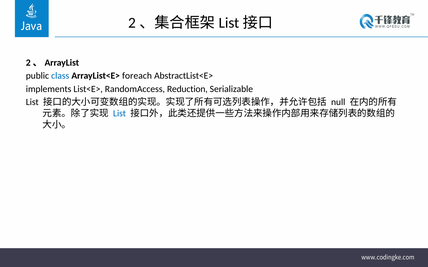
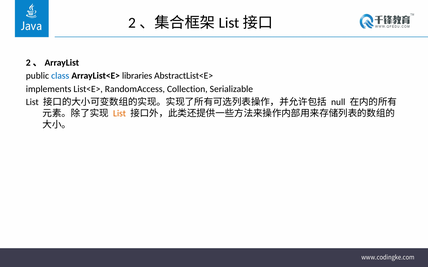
foreach: foreach -> libraries
Reduction: Reduction -> Collection
List at (120, 114) colour: blue -> orange
